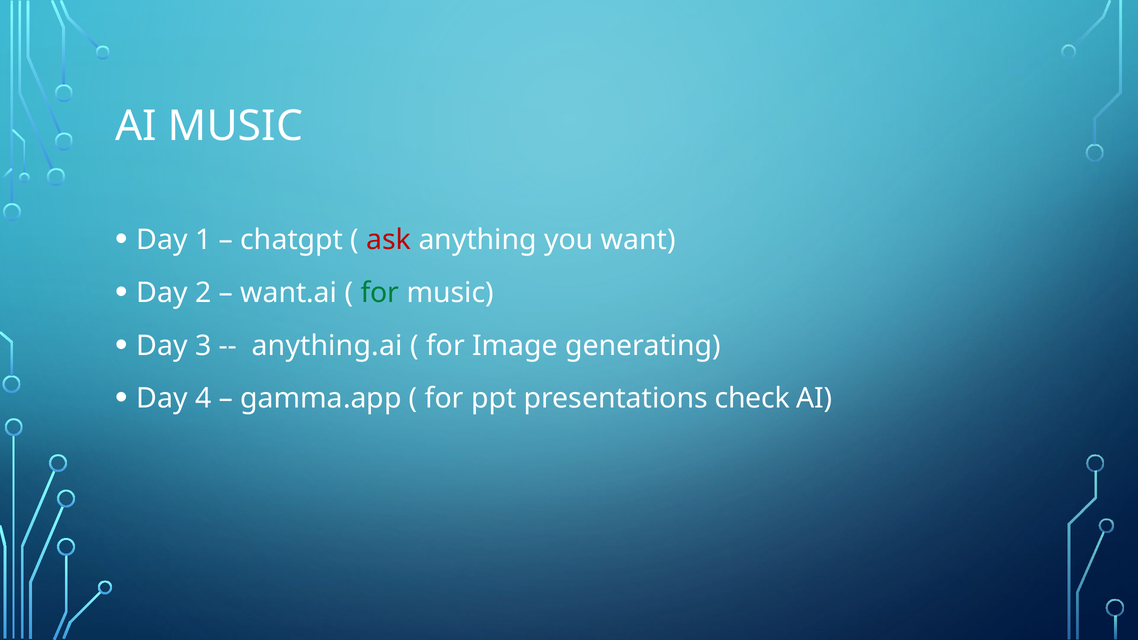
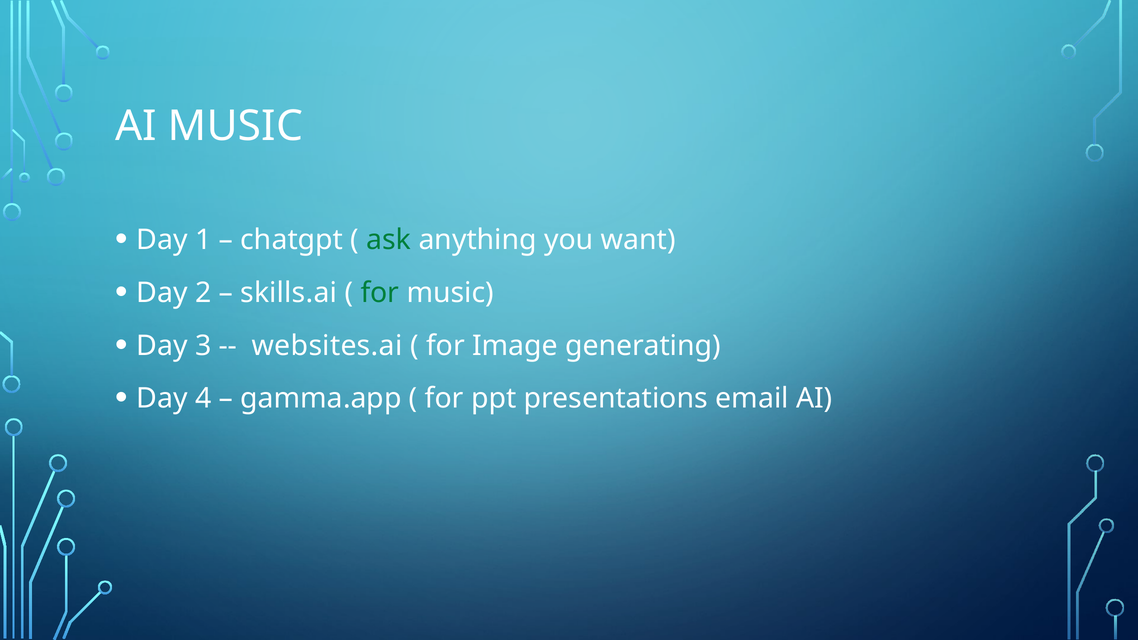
ask colour: red -> green
want.ai: want.ai -> skills.ai
anything.ai: anything.ai -> websites.ai
check: check -> email
